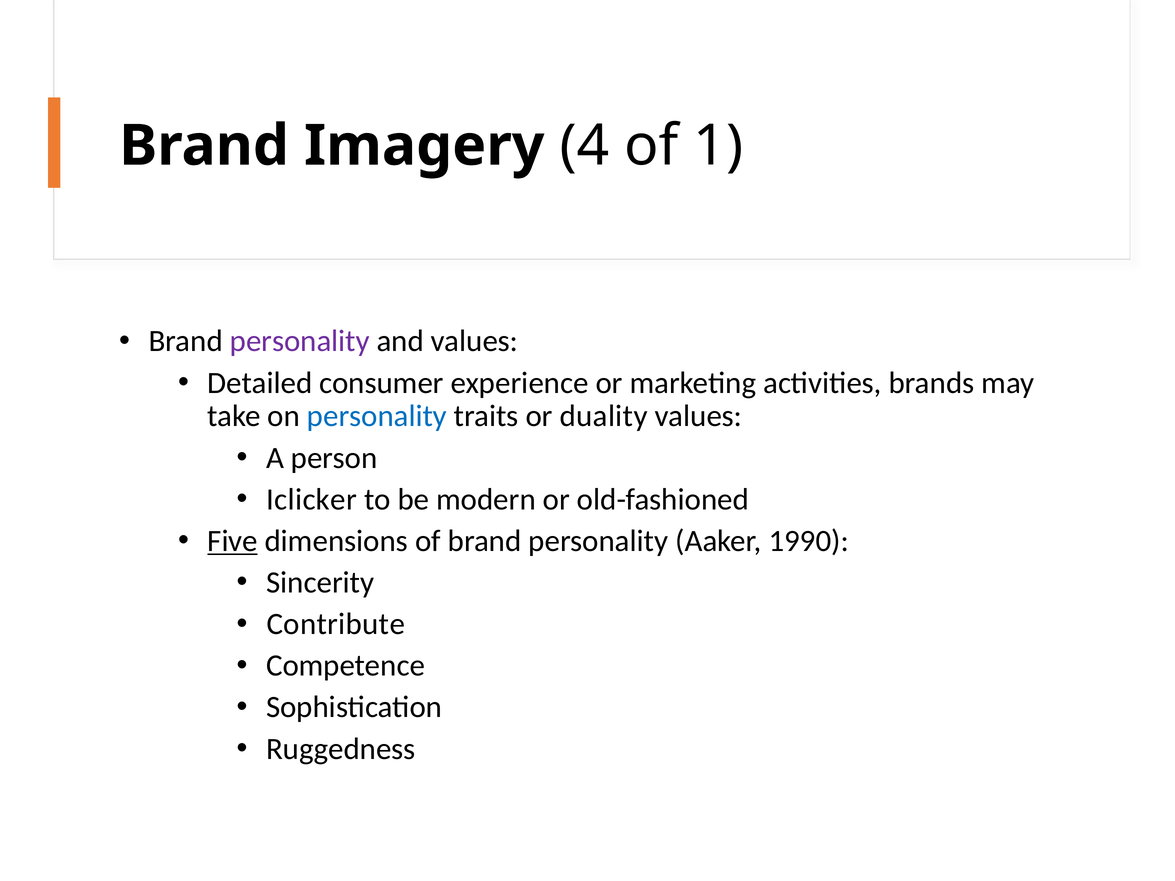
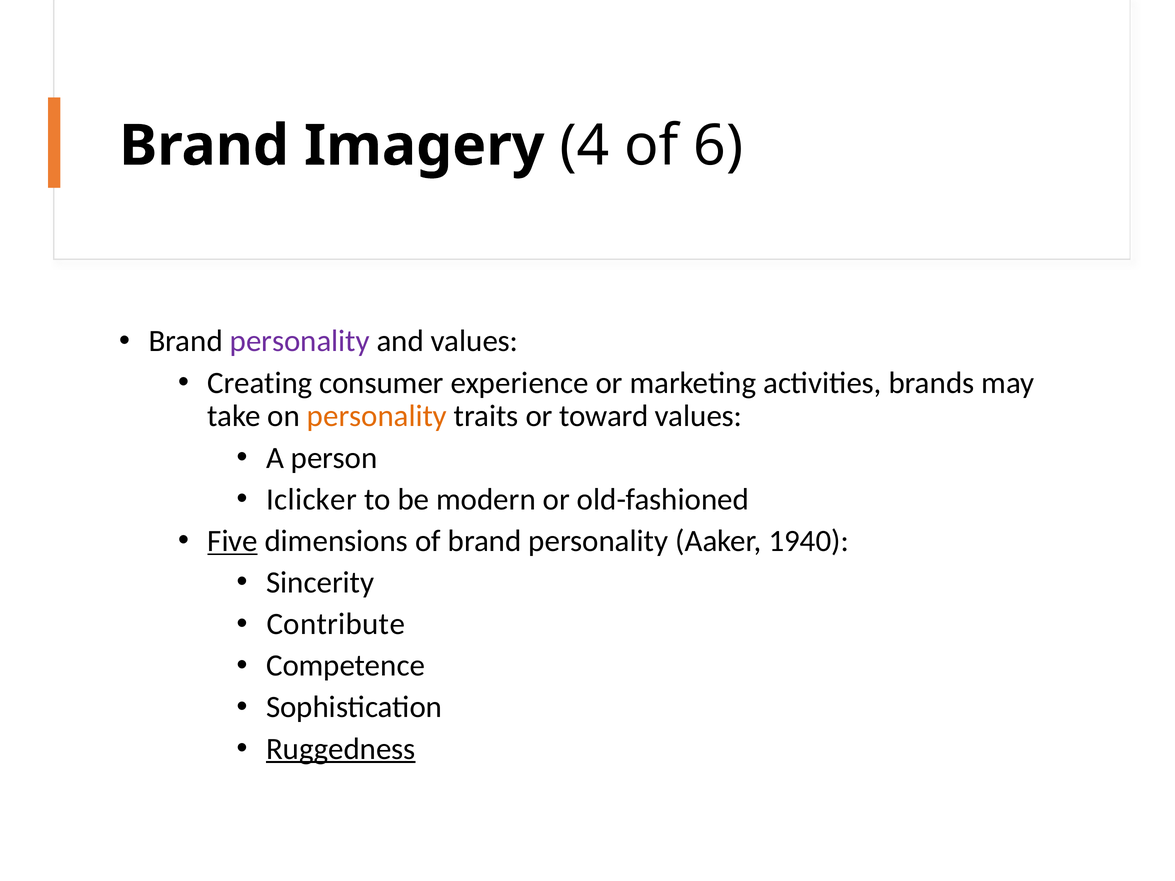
1: 1 -> 6
Detailed: Detailed -> Creating
personality at (377, 416) colour: blue -> orange
duality: duality -> toward
1990: 1990 -> 1940
Ruggedness underline: none -> present
